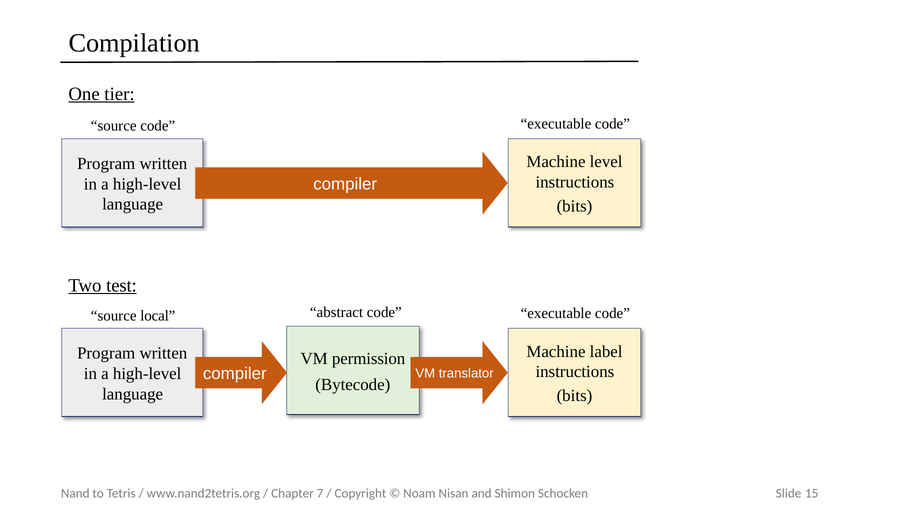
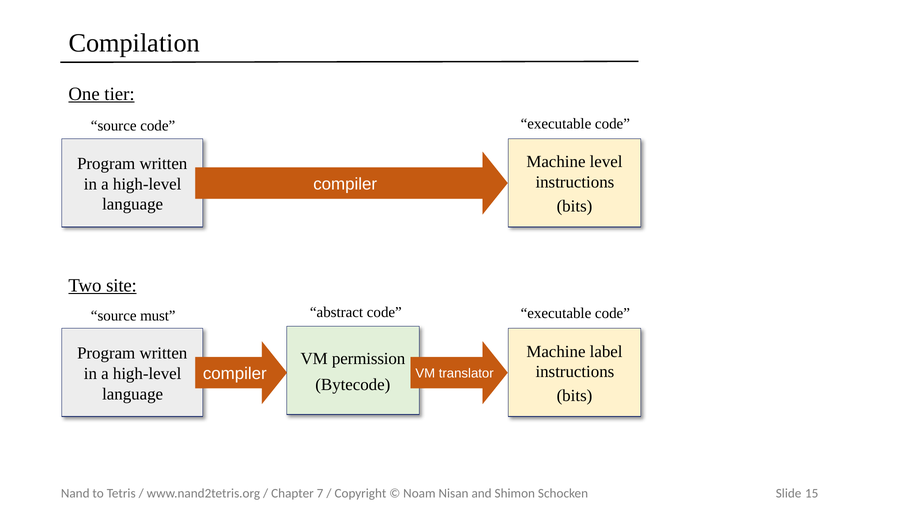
test: test -> site
local: local -> must
